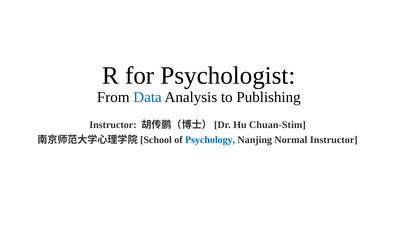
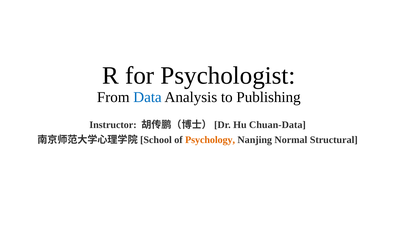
Chuan-Stim: Chuan-Stim -> Chuan-Data
Psychology colour: blue -> orange
Normal Instructor: Instructor -> Structural
